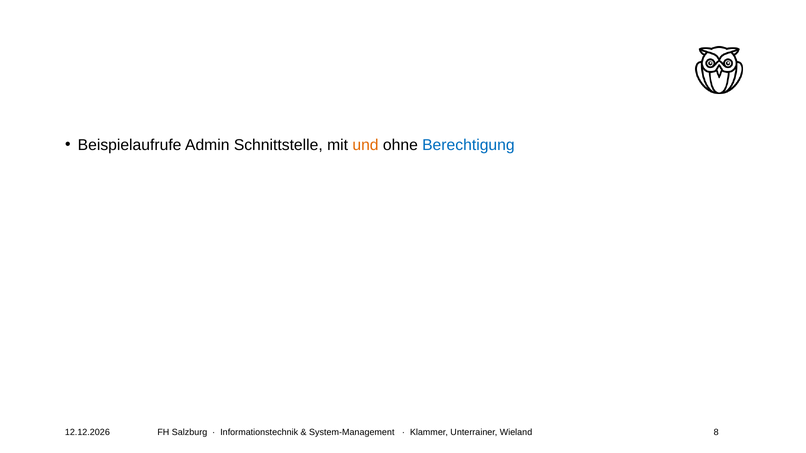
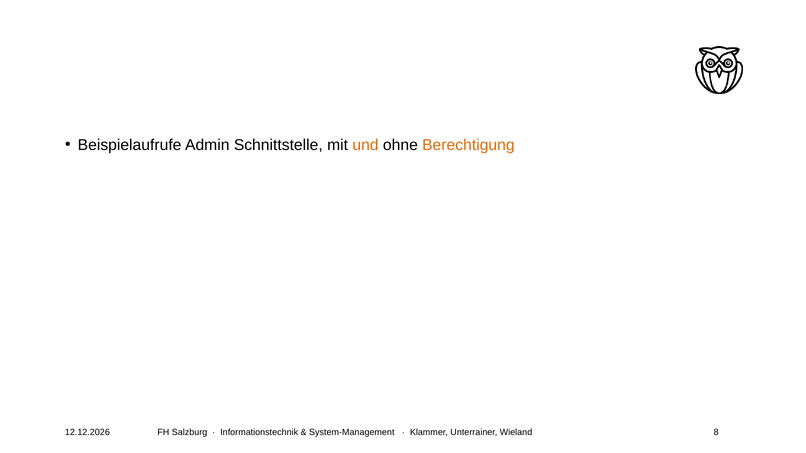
Berechtigung colour: blue -> orange
